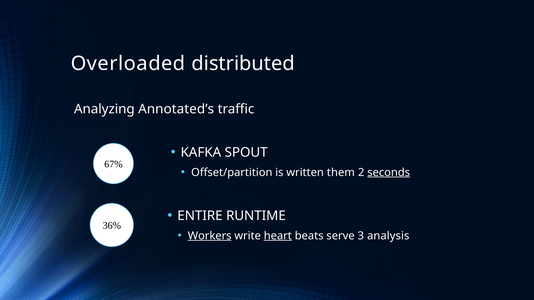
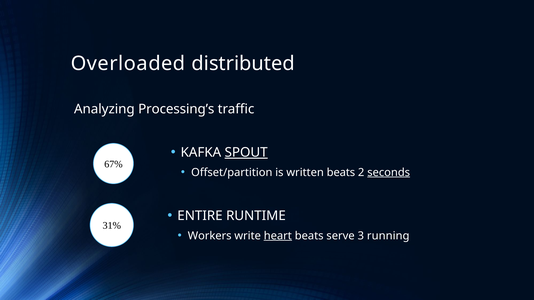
Annotated’s: Annotated’s -> Processing’s
SPOUT underline: none -> present
written them: them -> beats
36%: 36% -> 31%
Workers underline: present -> none
analysis: analysis -> running
